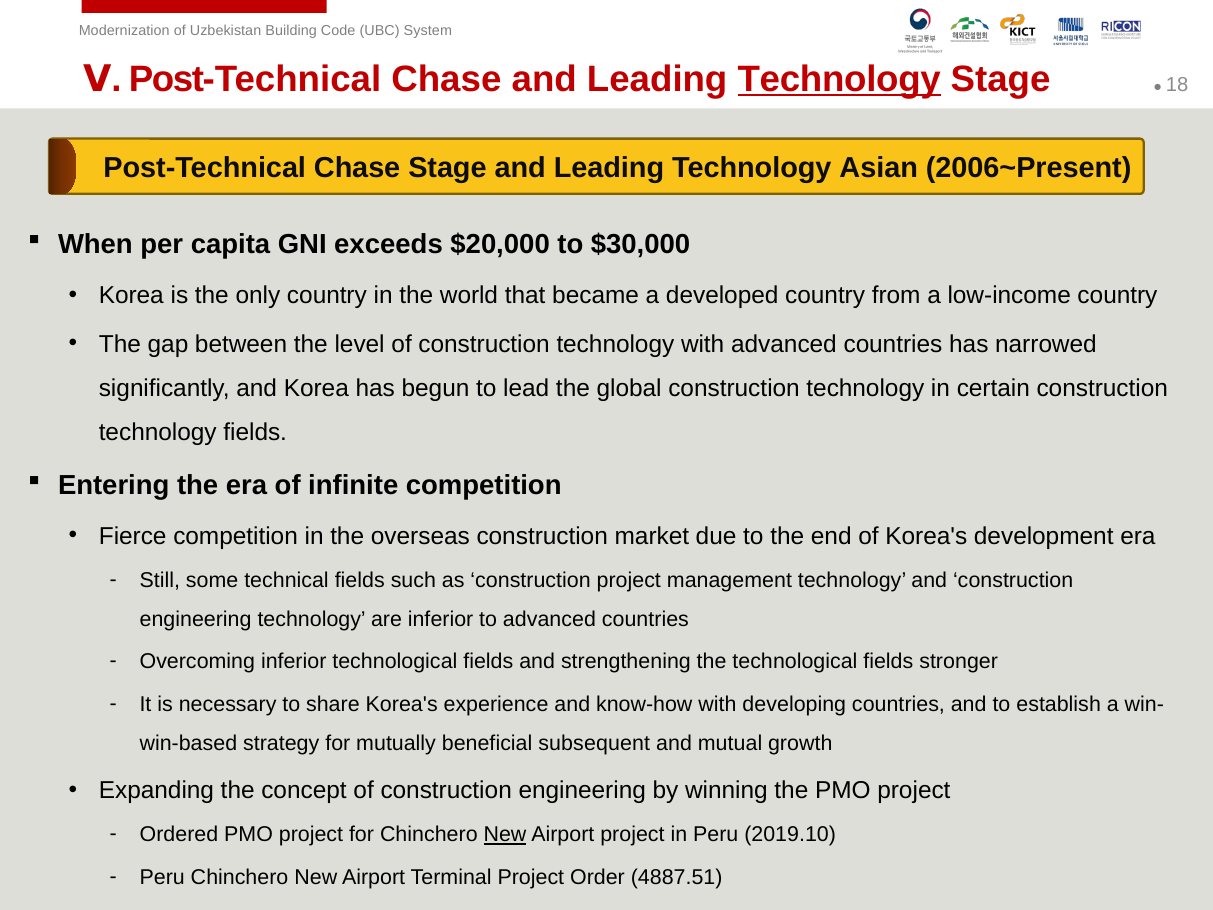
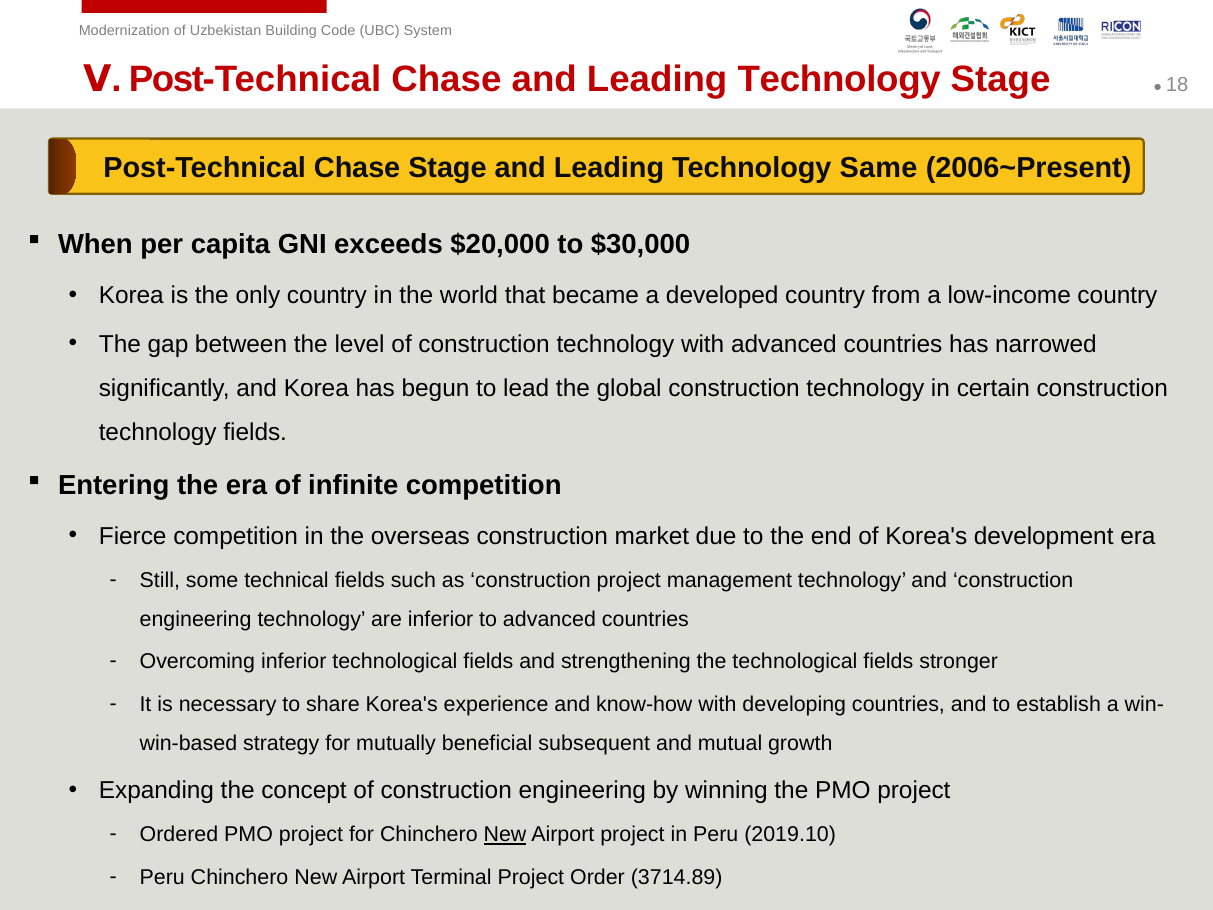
Technology at (839, 80) underline: present -> none
Asian: Asian -> Same
4887.51: 4887.51 -> 3714.89
